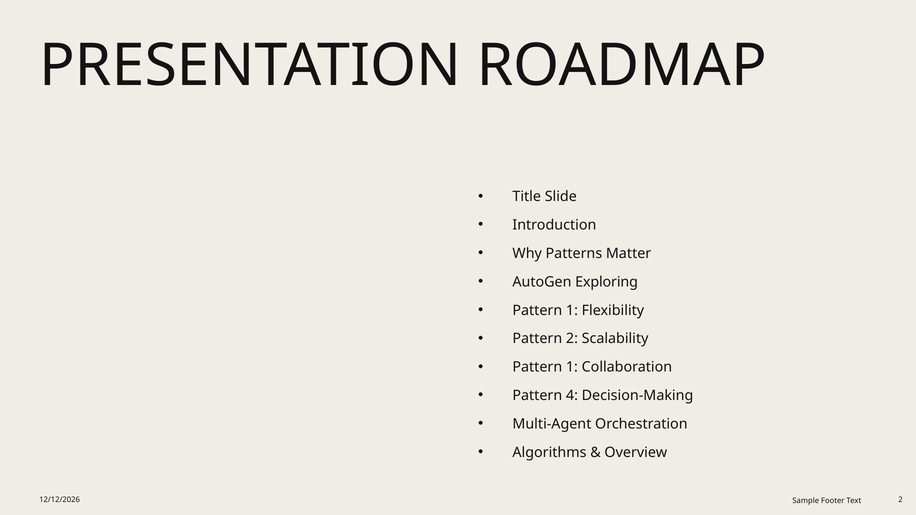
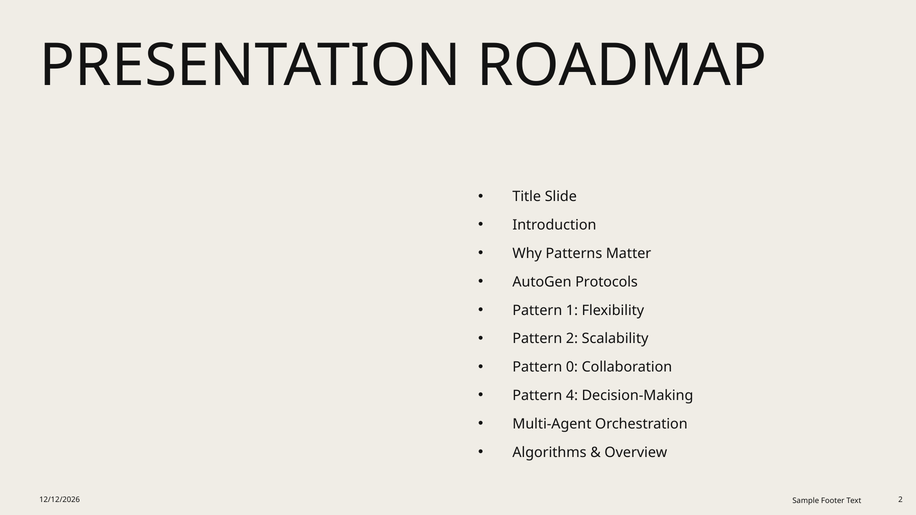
Exploring: Exploring -> Protocols
1 at (572, 367): 1 -> 0
